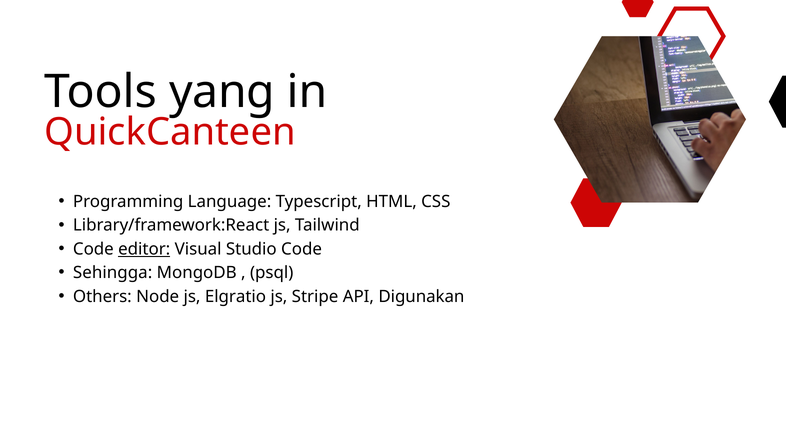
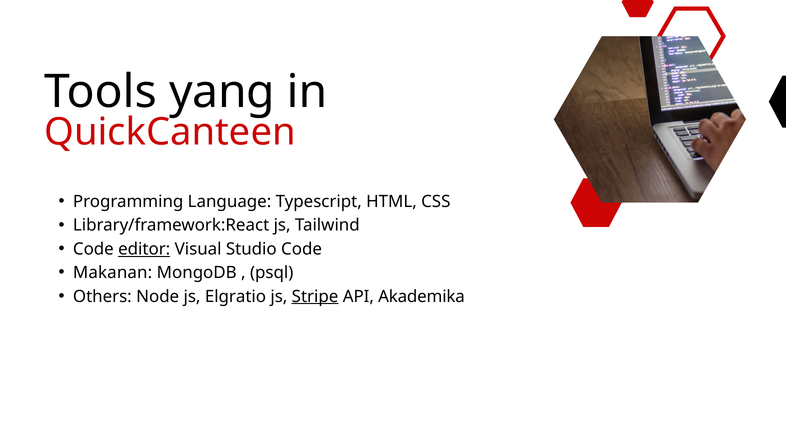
Sehingga: Sehingga -> Makanan
Stripe underline: none -> present
Digunakan: Digunakan -> Akademika
